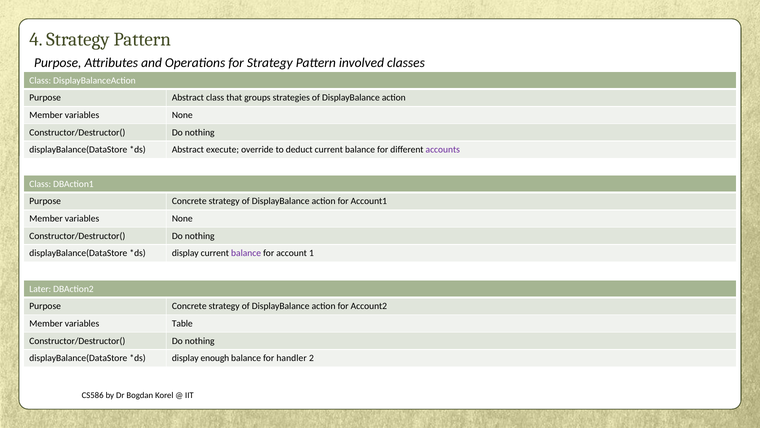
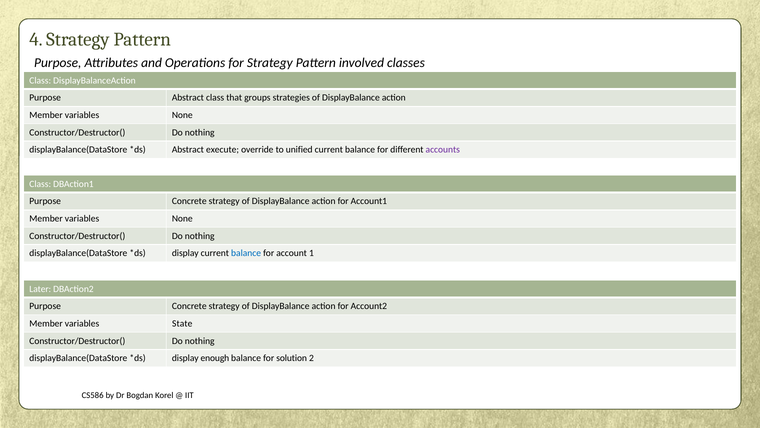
deduct: deduct -> unified
balance at (246, 253) colour: purple -> blue
Table: Table -> State
handler: handler -> solution
